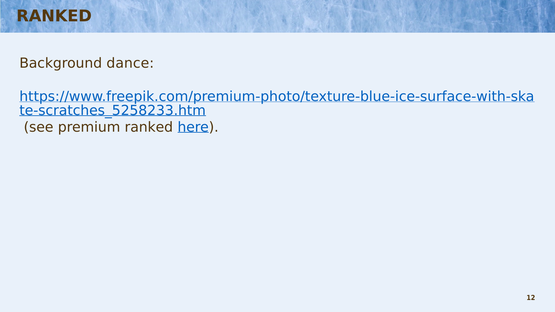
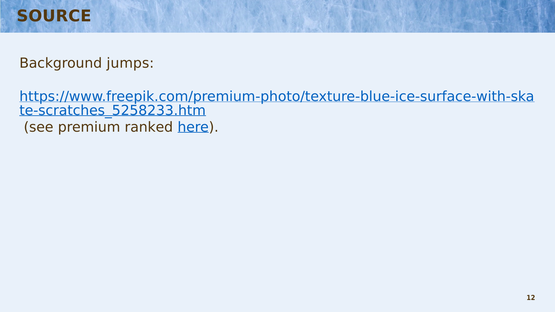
RANKED at (54, 16): RANKED -> SOURCE
dance: dance -> jumps
